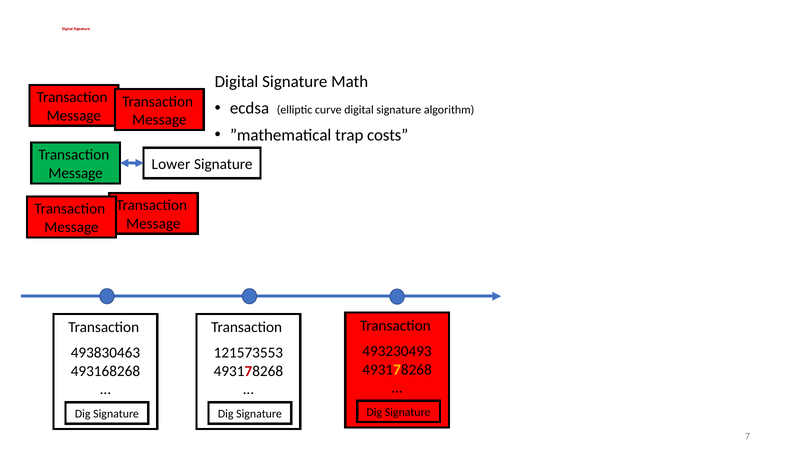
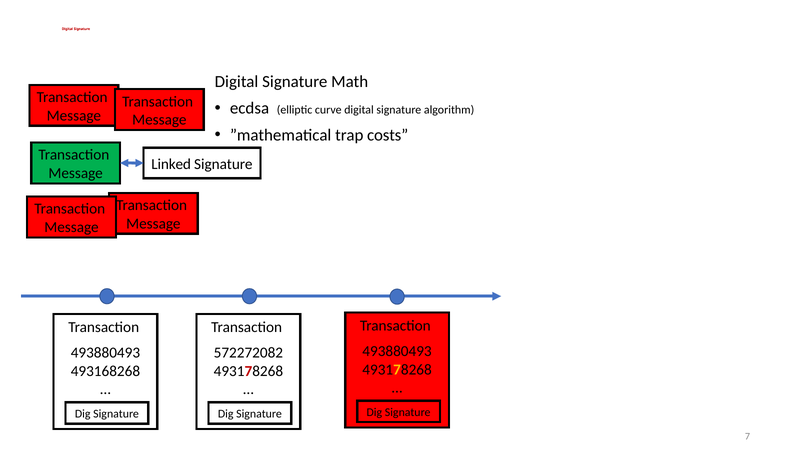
Lower: Lower -> Linked
493230493 at (397, 351): 493230493 -> 493880493
493830463 at (105, 353): 493830463 -> 493880493
121573553: 121573553 -> 572272082
